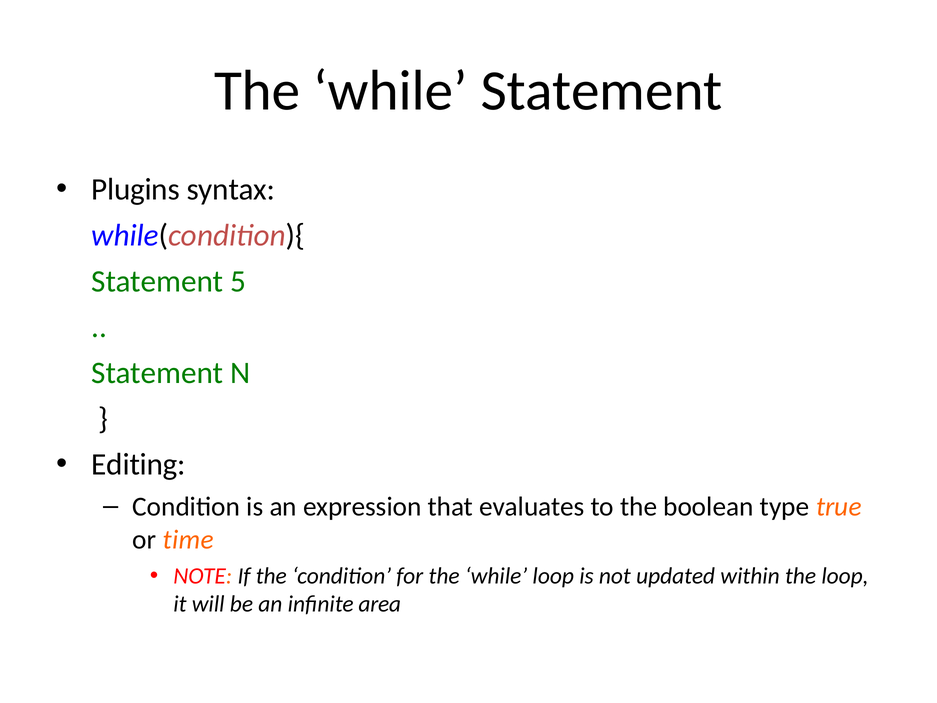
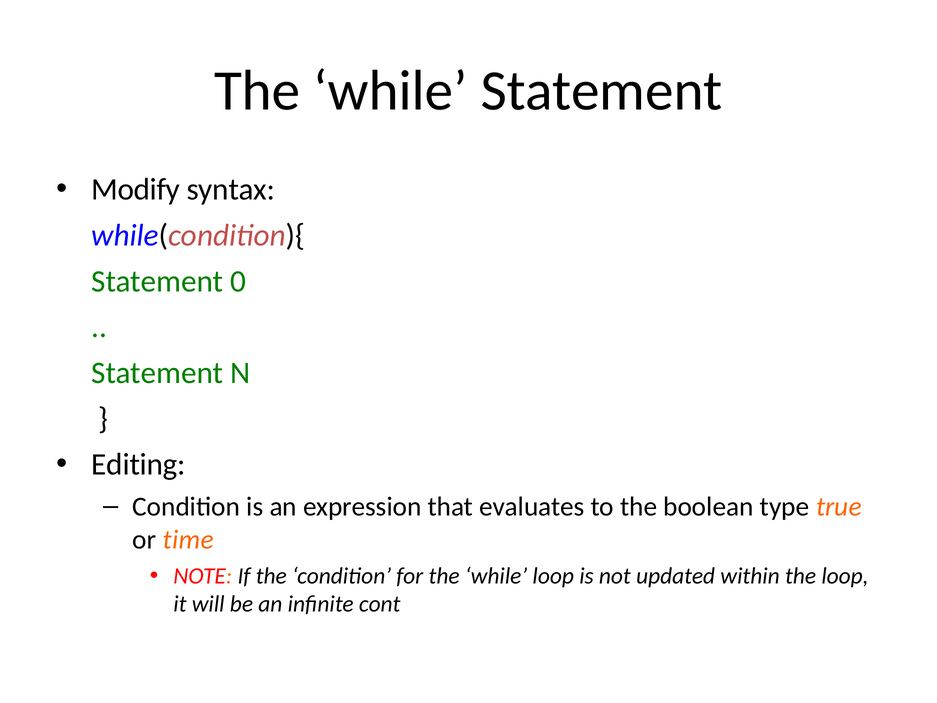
Plugins: Plugins -> Modify
5: 5 -> 0
area: area -> cont
